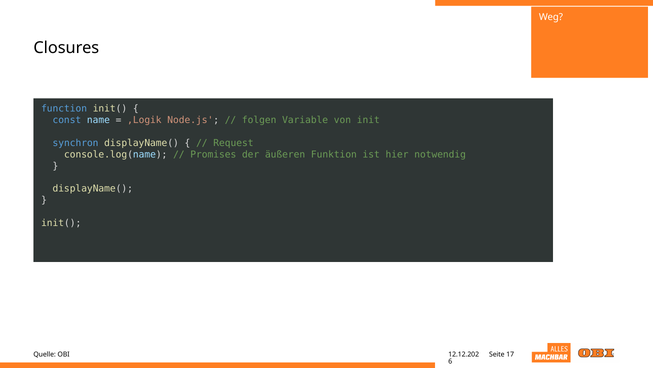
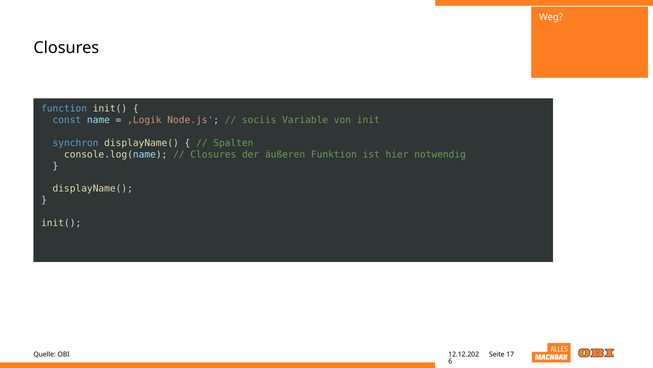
folgen: folgen -> sociis
Request: Request -> Spalten
Promises at (213, 154): Promises -> Closures
